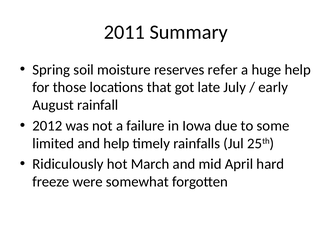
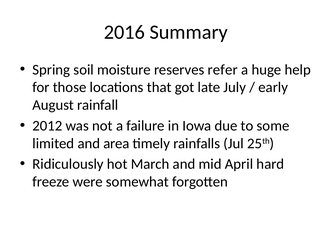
2011: 2011 -> 2016
and help: help -> area
